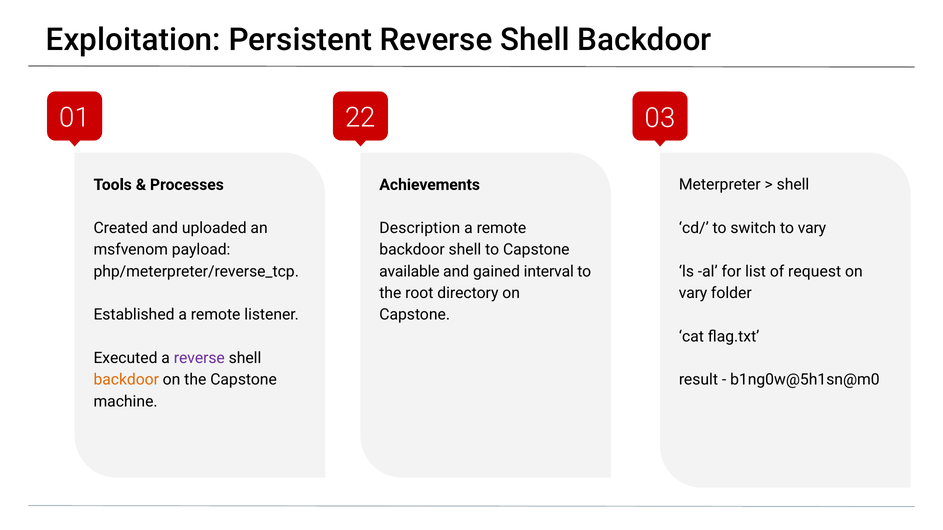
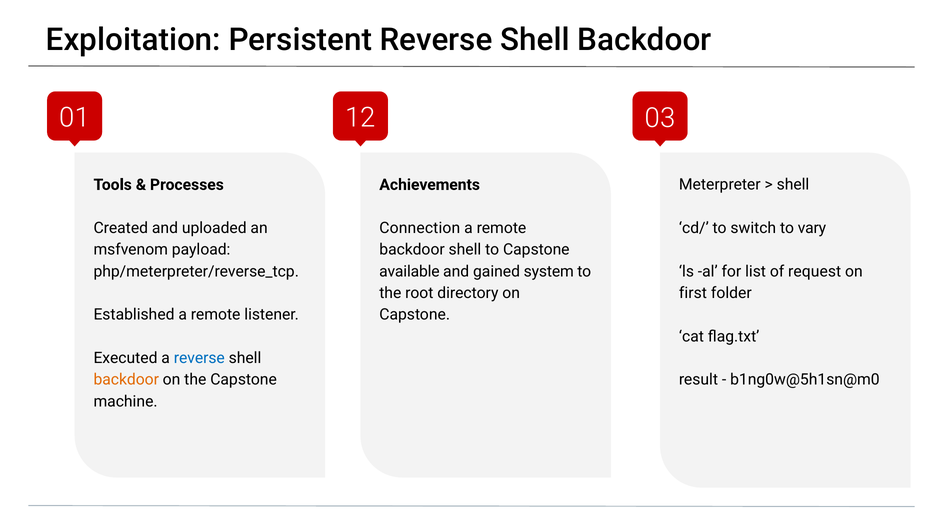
22: 22 -> 12
Description: Description -> Connection
interval: interval -> system
vary at (693, 293): vary -> first
reverse at (199, 358) colour: purple -> blue
